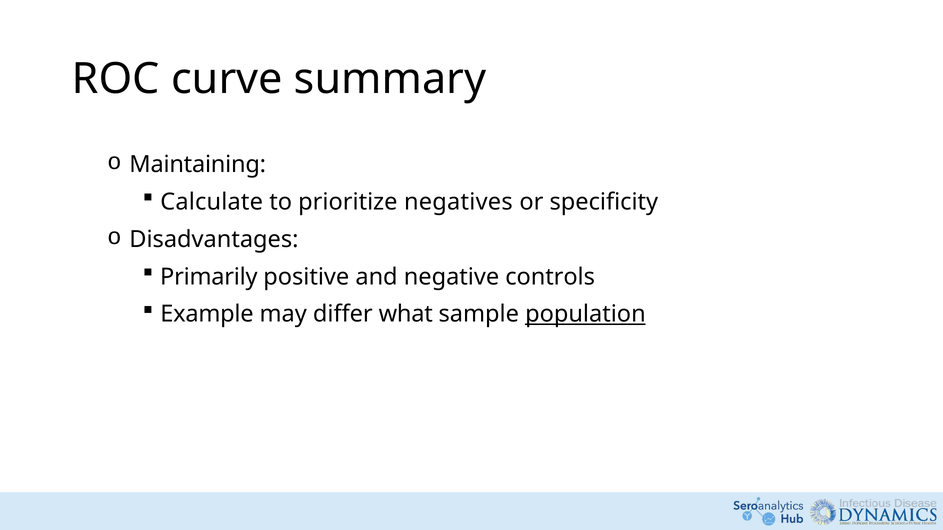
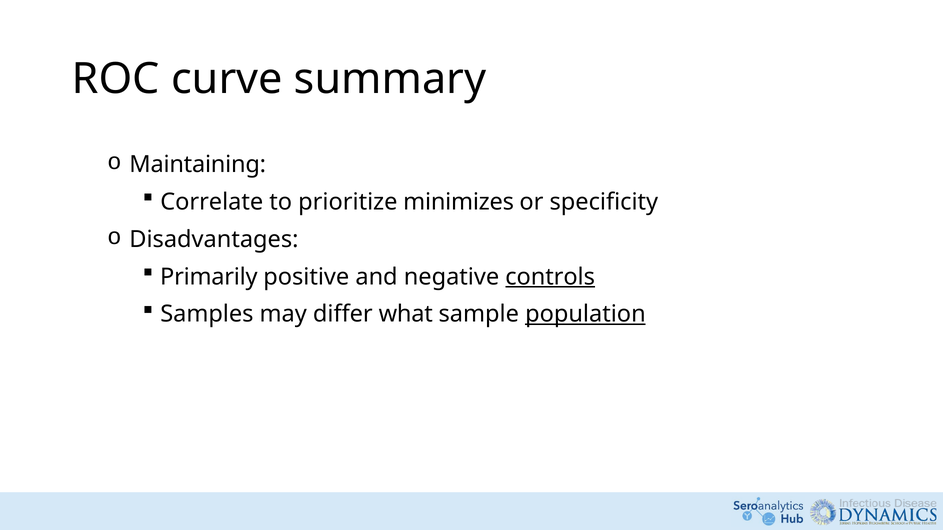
Calculate: Calculate -> Correlate
negatives: negatives -> minimizes
controls underline: none -> present
Example: Example -> Samples
